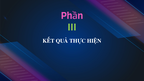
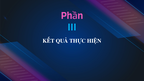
III colour: light green -> light blue
